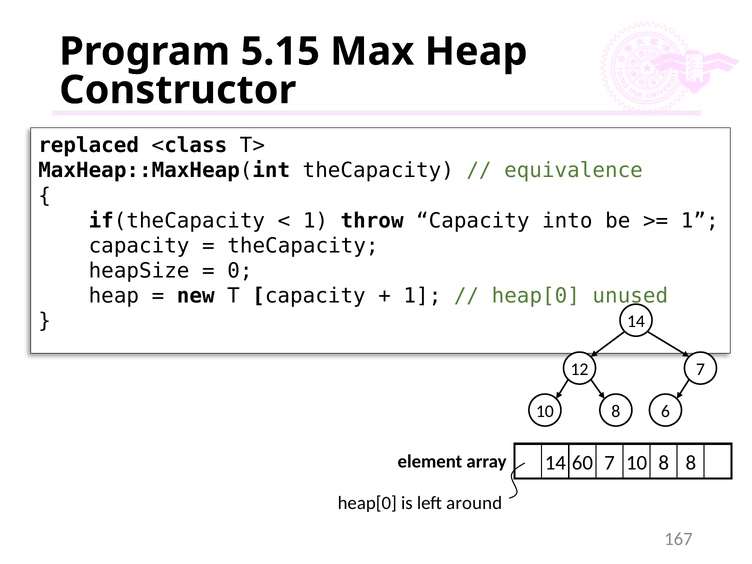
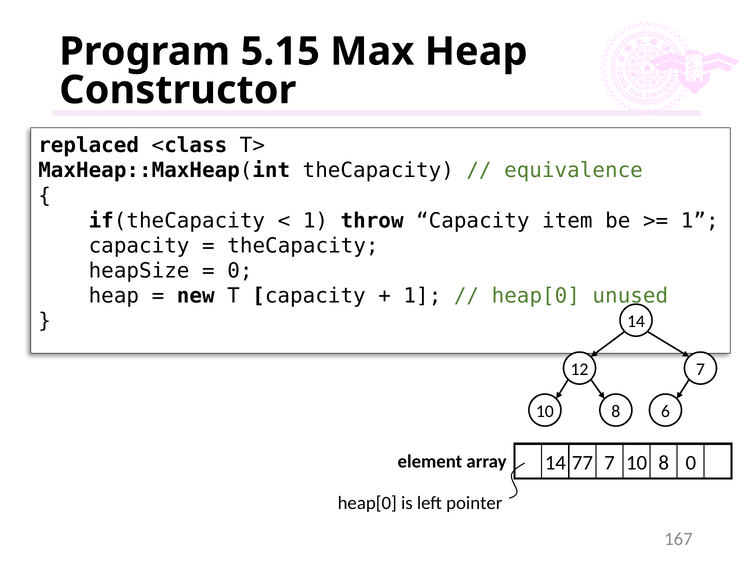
into: into -> item
60: 60 -> 77
8 8: 8 -> 0
around: around -> pointer
